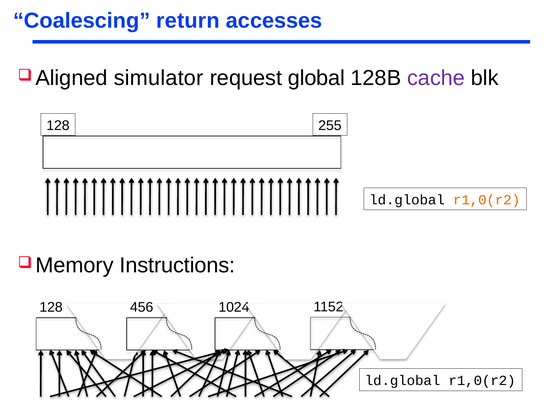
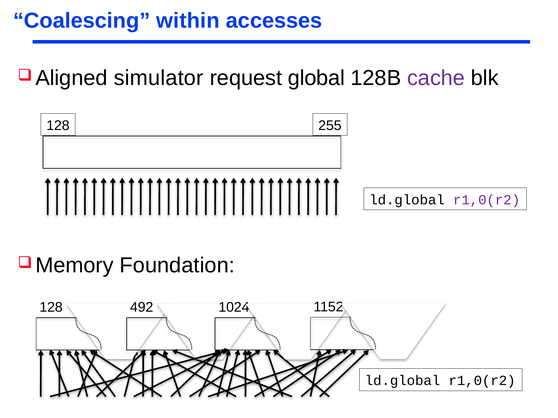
return: return -> within
r1,0(r2 at (487, 200) colour: orange -> purple
Instructions: Instructions -> Foundation
456: 456 -> 492
